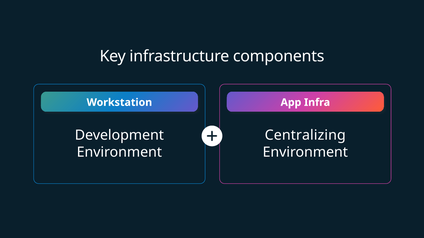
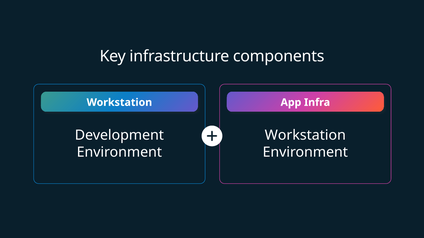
Centralizing at (305, 135): Centralizing -> Workstation
